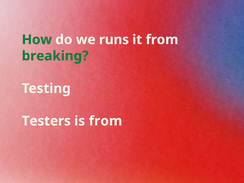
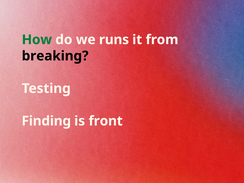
breaking colour: green -> black
Testers: Testers -> Finding
is from: from -> front
